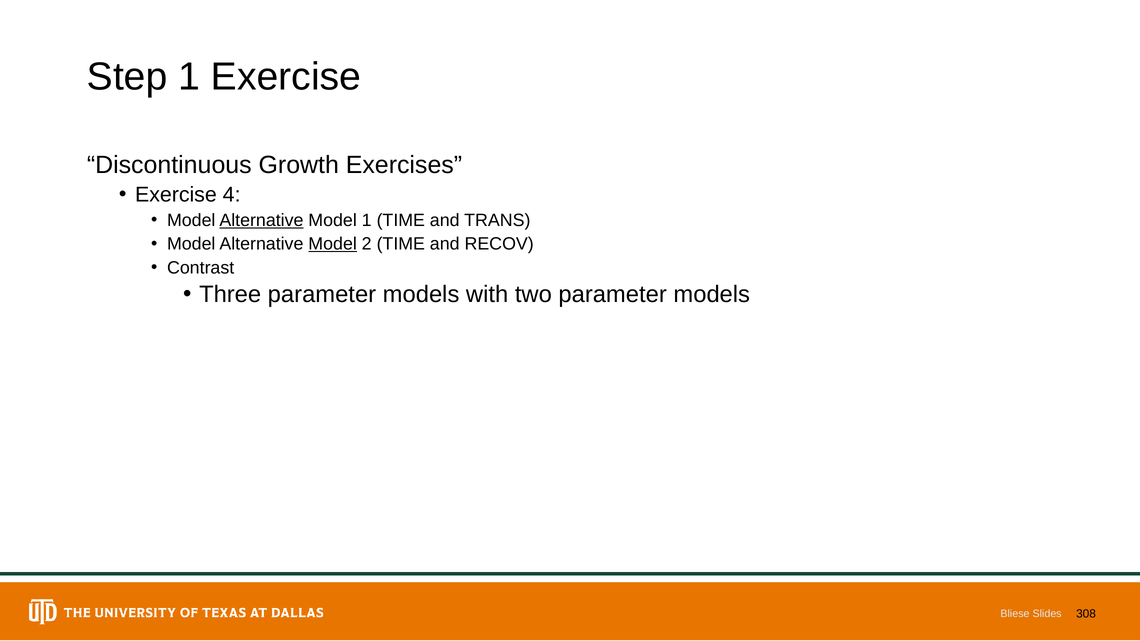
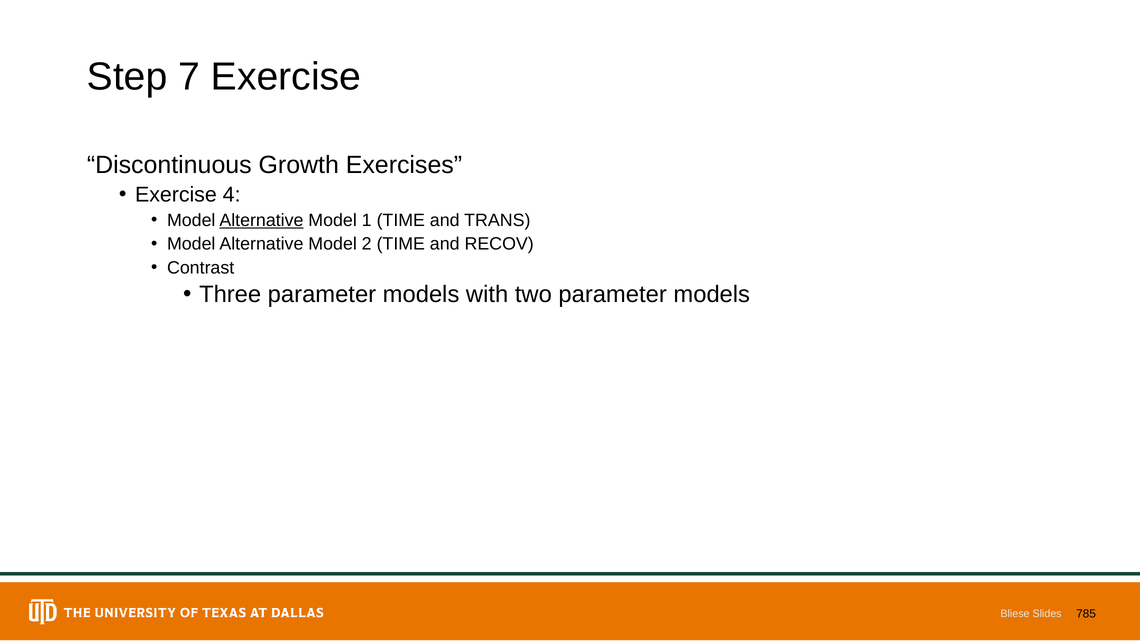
Step 1: 1 -> 7
Model at (333, 244) underline: present -> none
308: 308 -> 785
